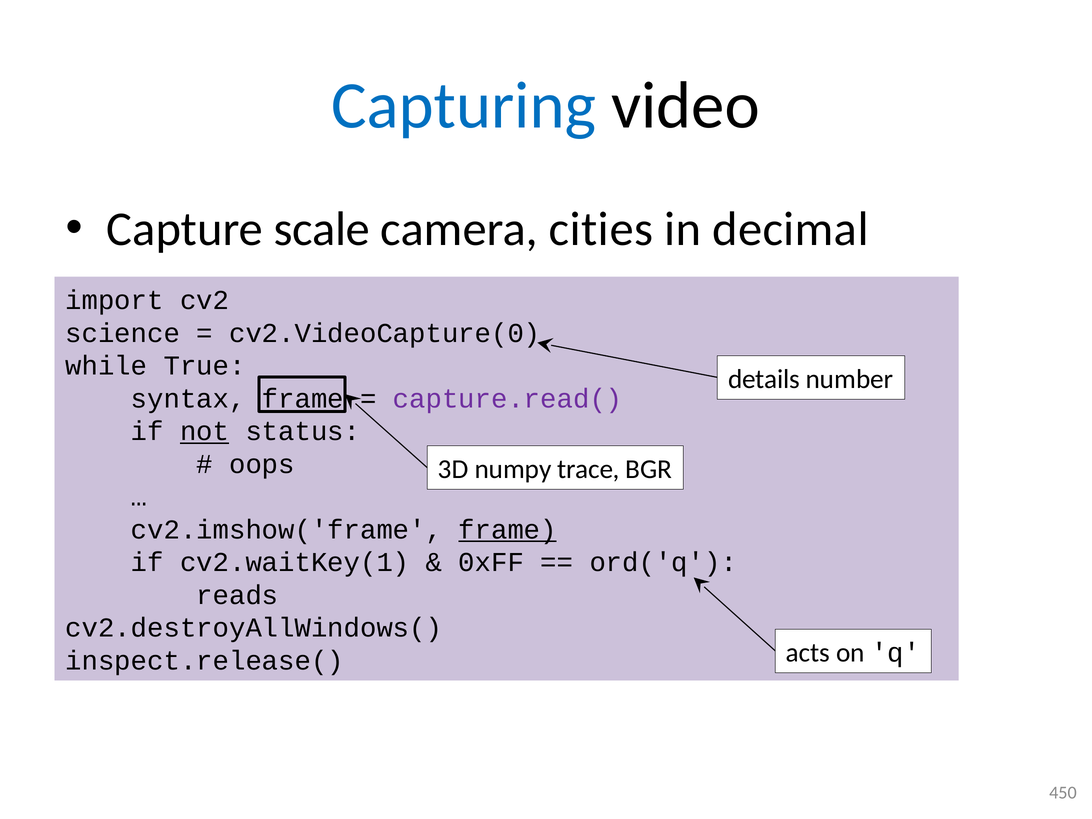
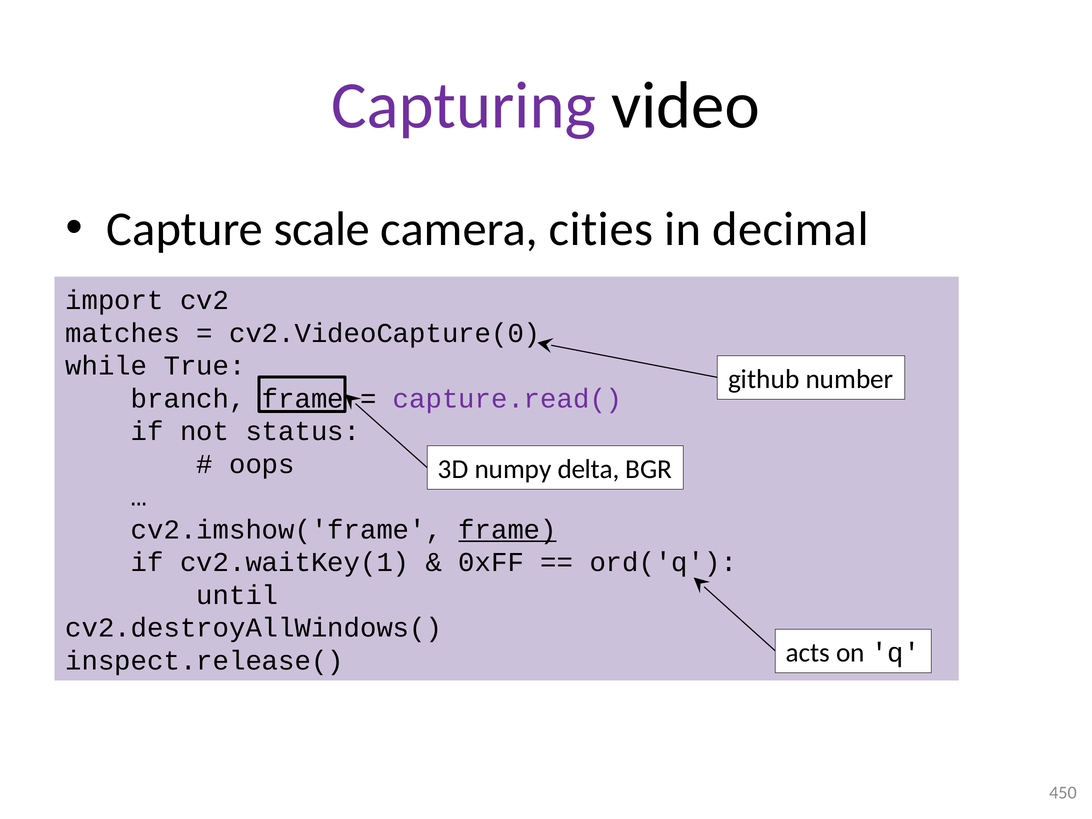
Capturing colour: blue -> purple
science: science -> matches
details: details -> github
syntax: syntax -> branch
not underline: present -> none
trace: trace -> delta
reads: reads -> until
